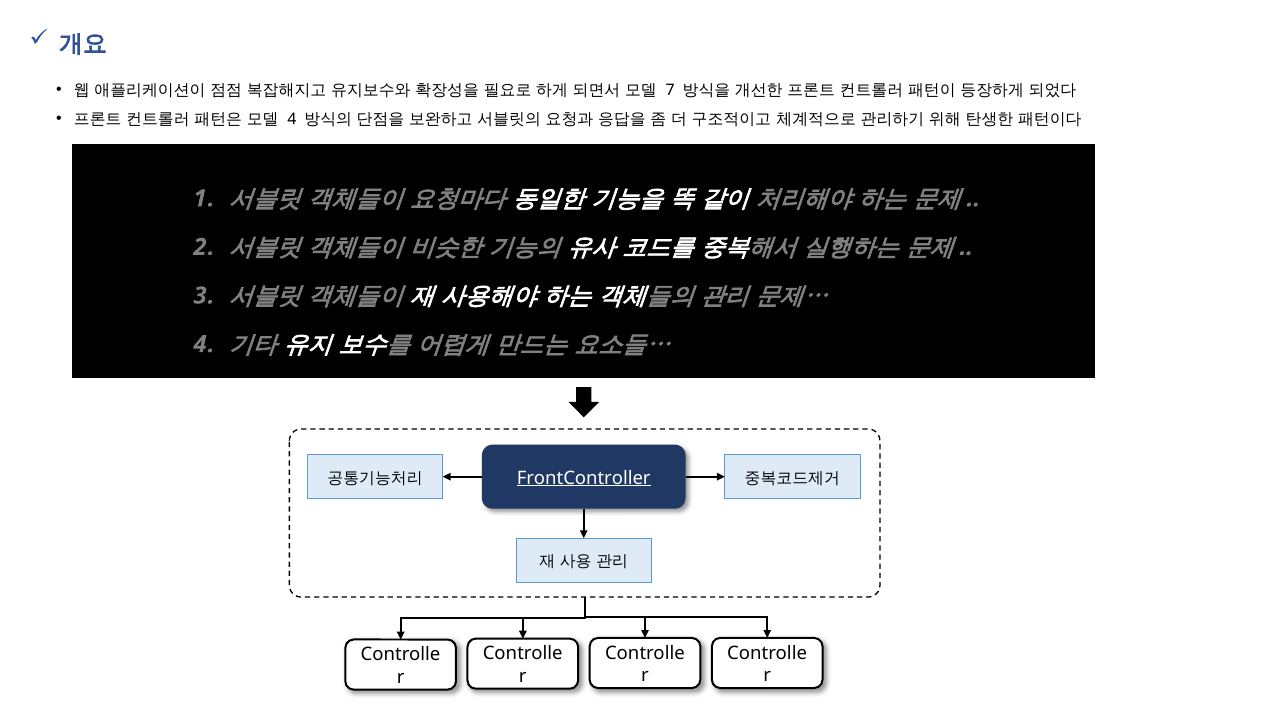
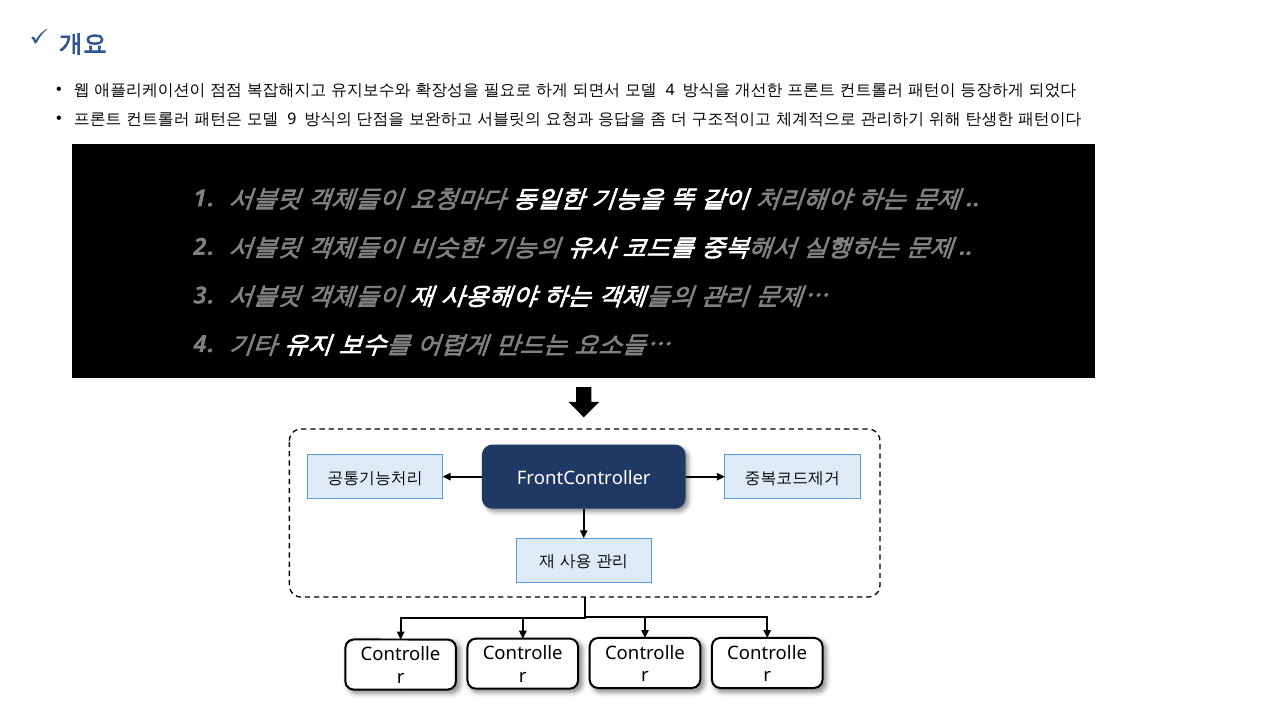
7 at (670, 90): 7 -> 4
4 at (292, 119): 4 -> 9
FrontController underline: present -> none
